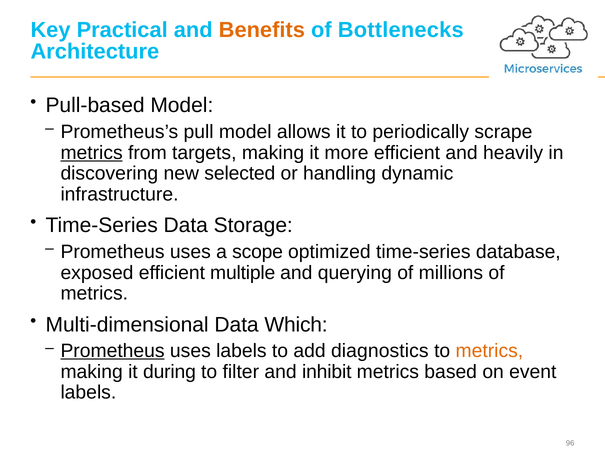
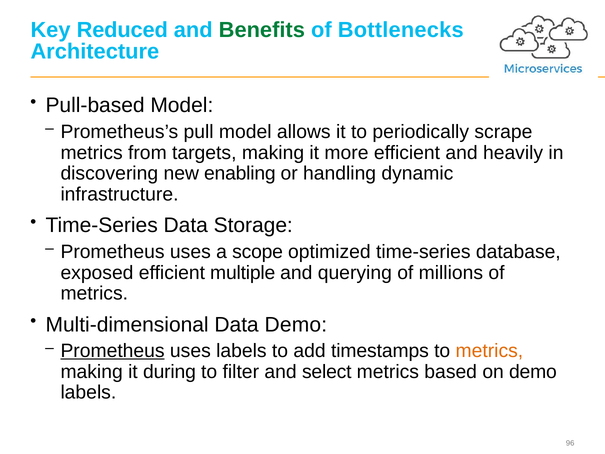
Practical: Practical -> Reduced
Benefits colour: orange -> green
metrics at (92, 153) underline: present -> none
selected: selected -> enabling
Data Which: Which -> Demo
diagnostics: diagnostics -> timestamps
inhibit: inhibit -> select
on event: event -> demo
